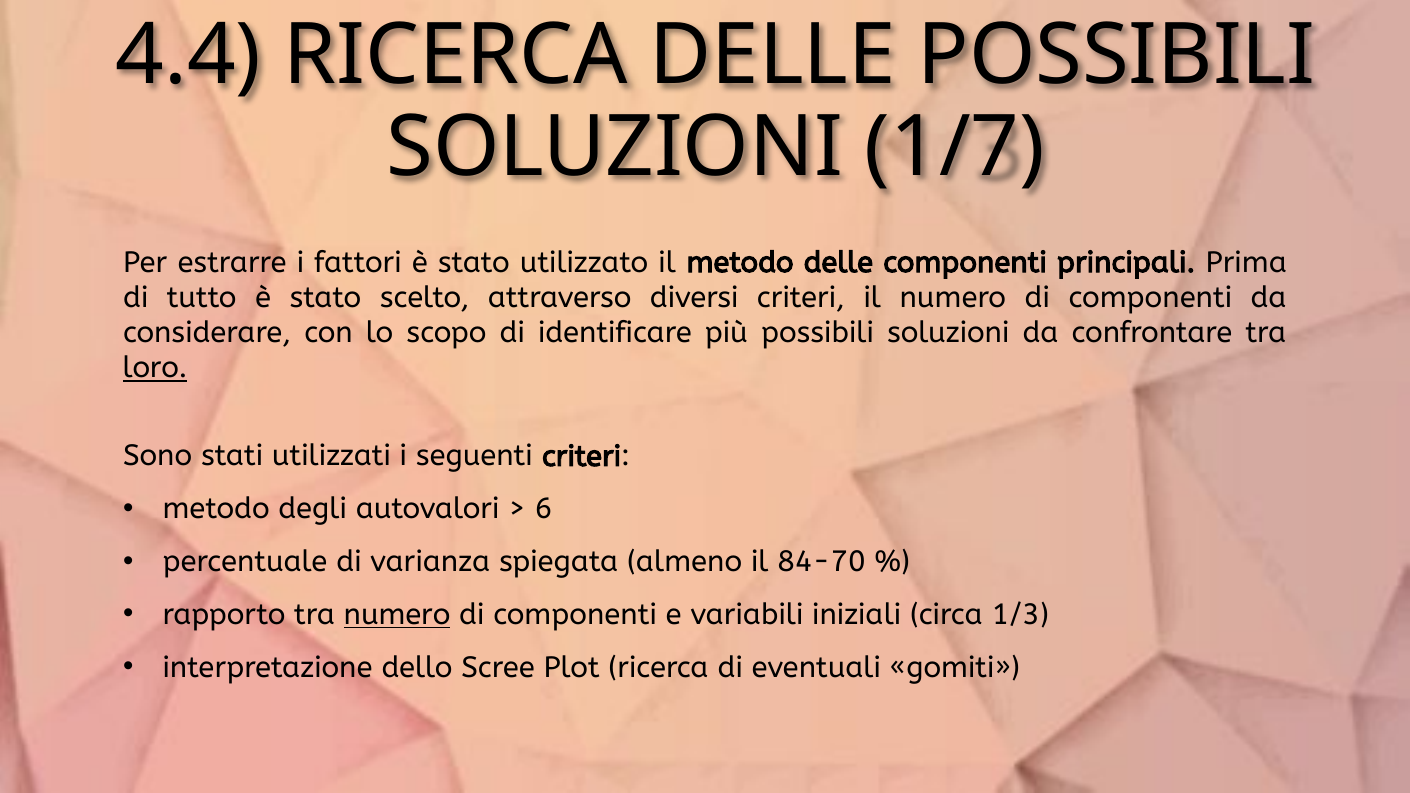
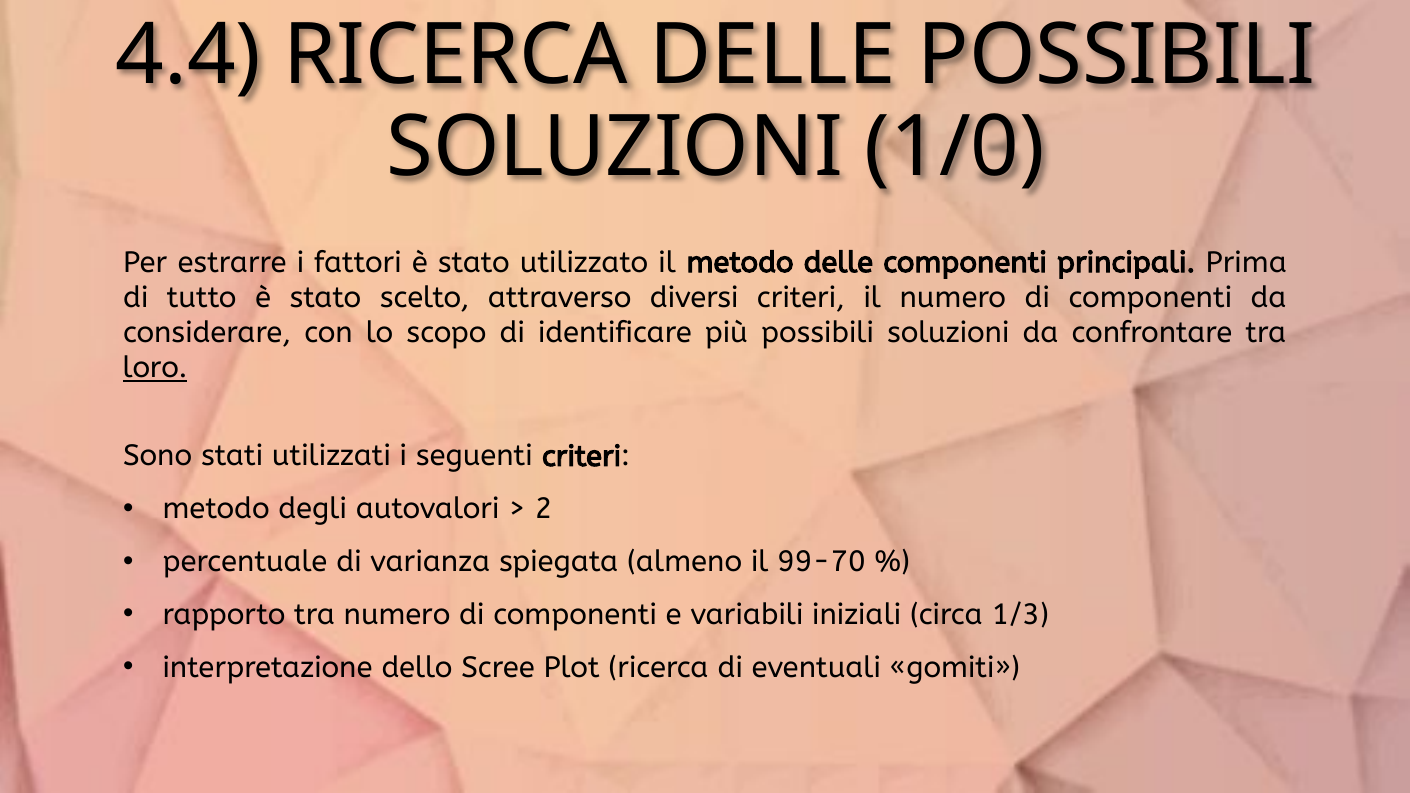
1/7: 1/7 -> 1/0
6: 6 -> 2
84-70: 84-70 -> 99-70
numero at (397, 615) underline: present -> none
